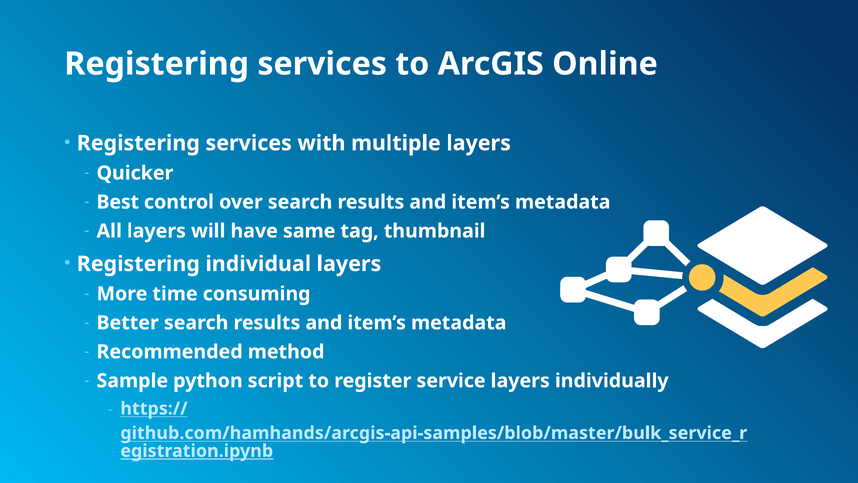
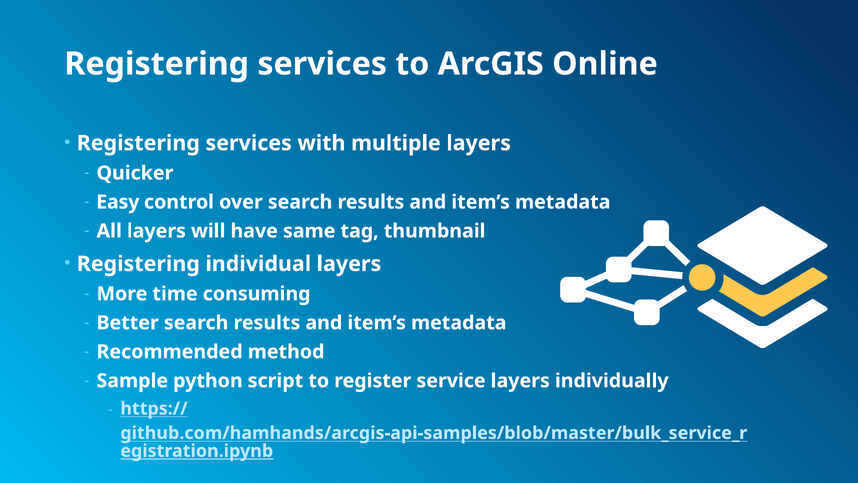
Best: Best -> Easy
